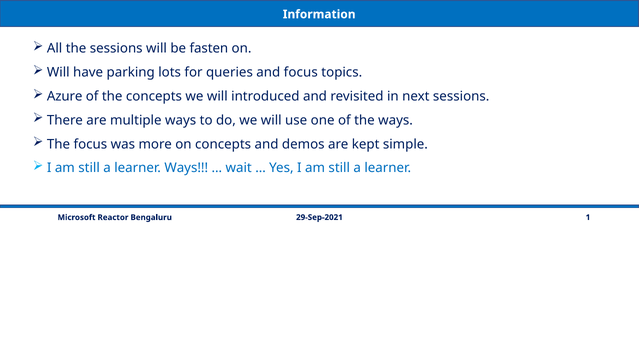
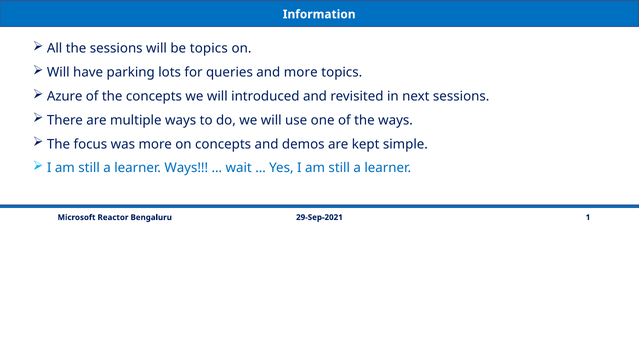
be fasten: fasten -> topics
and focus: focus -> more
